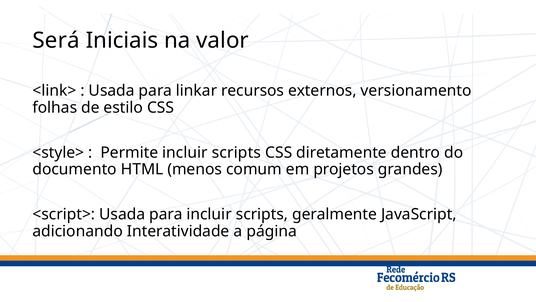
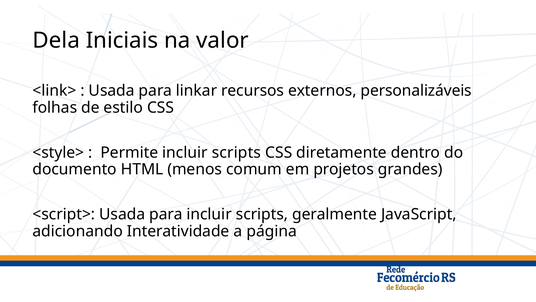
Será: Será -> Dela
versionamento: versionamento -> personalizáveis
